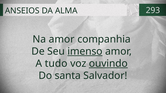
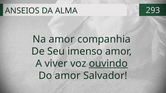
imenso underline: present -> none
tudo: tudo -> viver
Do santa: santa -> amor
